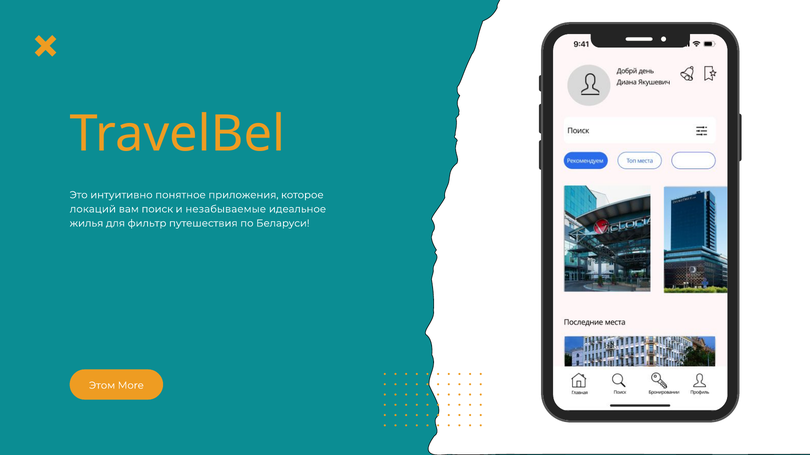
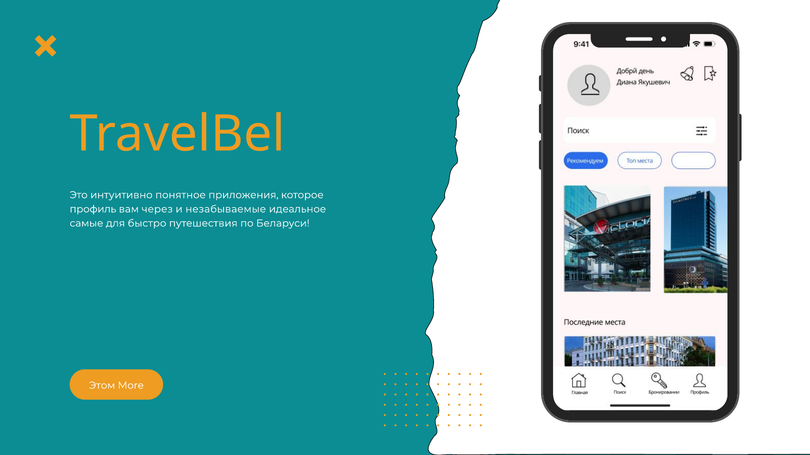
локаций: локаций -> профиль
поиск: поиск -> через
жилья: жилья -> самые
фильтр: фильтр -> быстро
